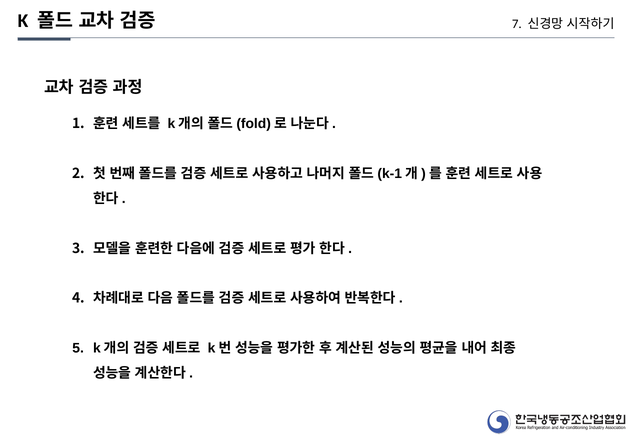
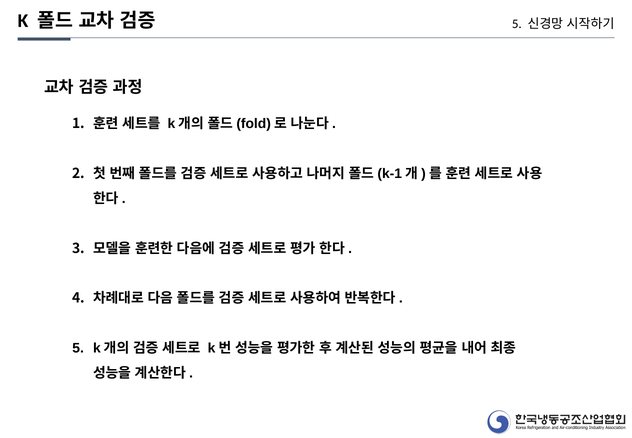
7 at (517, 24): 7 -> 5
